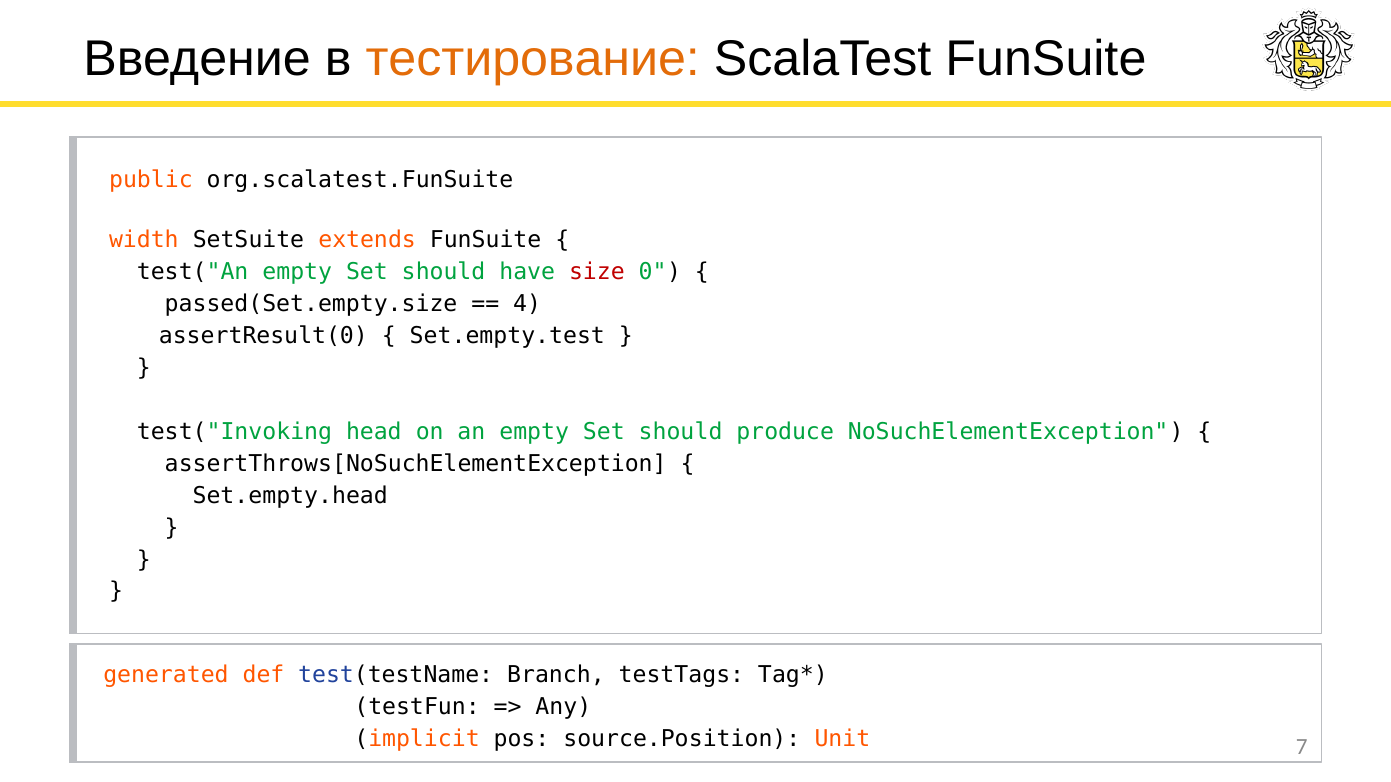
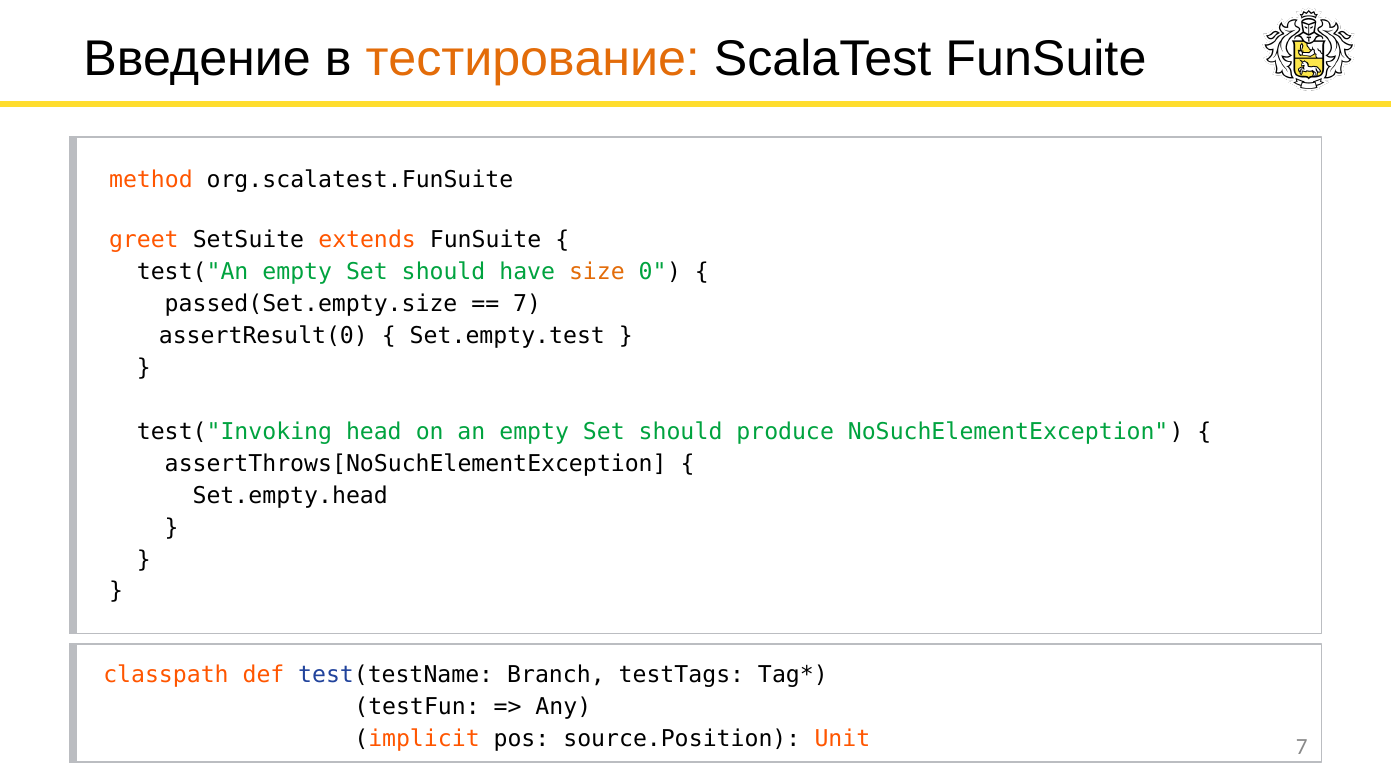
public: public -> method
width: width -> greet
size colour: red -> orange
4 at (527, 304): 4 -> 7
generated: generated -> classpath
